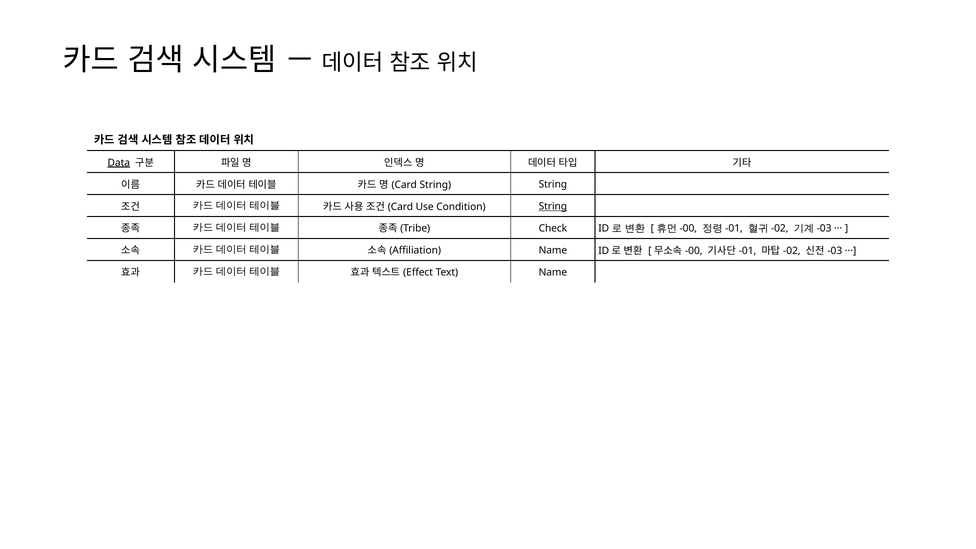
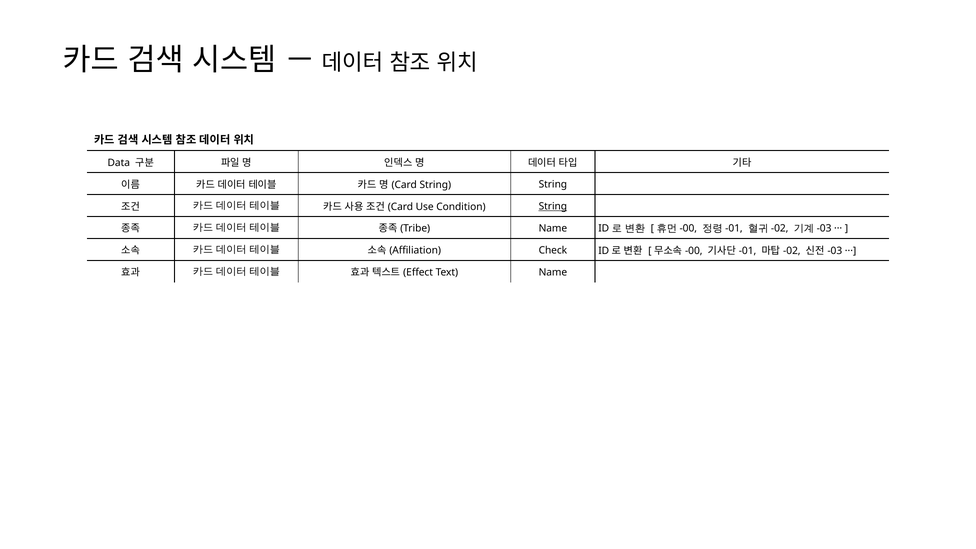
Data underline: present -> none
Check at (553, 228): Check -> Name
Name at (553, 250): Name -> Check
